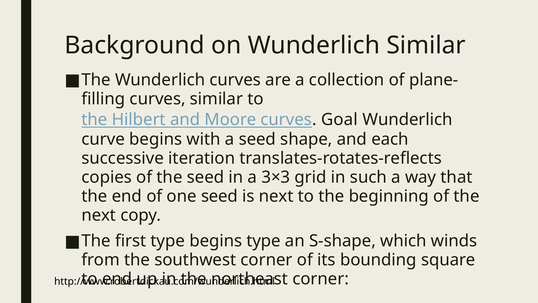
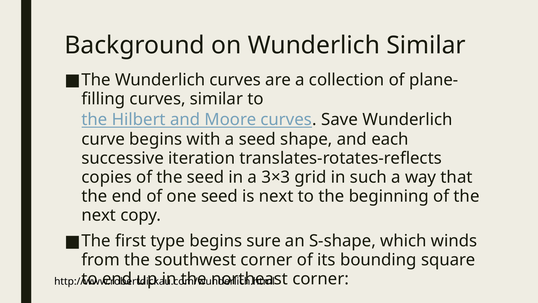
Goal: Goal -> Save
begins type: type -> sure
